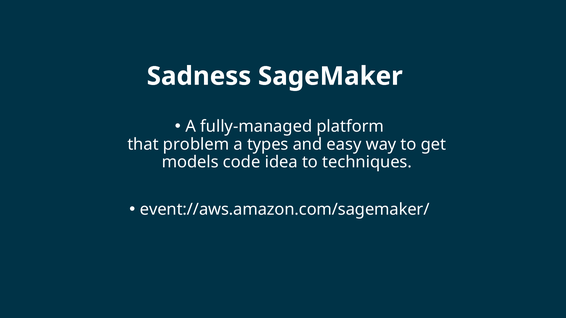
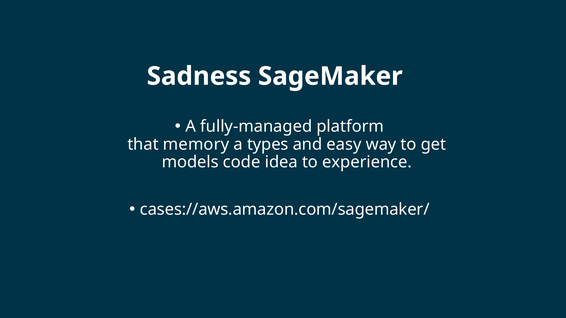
problem: problem -> memory
techniques: techniques -> experience
event://aws.amazon.com/sagemaker/: event://aws.amazon.com/sagemaker/ -> cases://aws.amazon.com/sagemaker/
